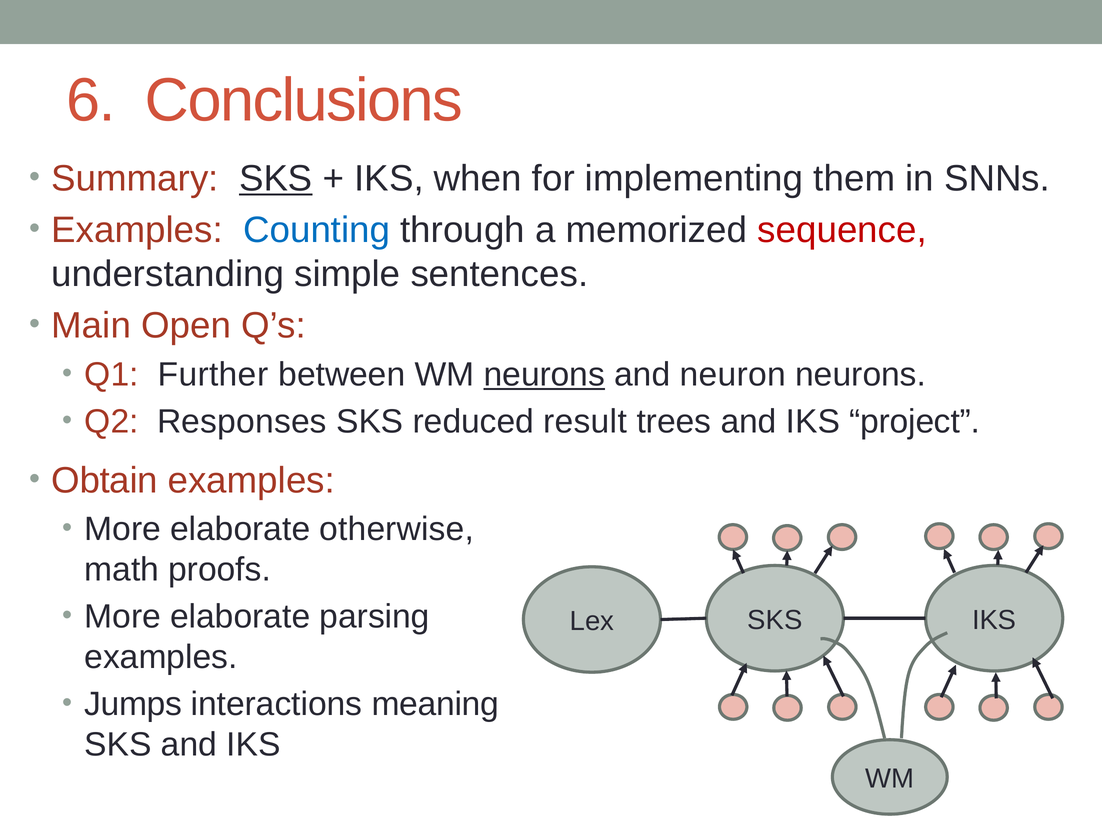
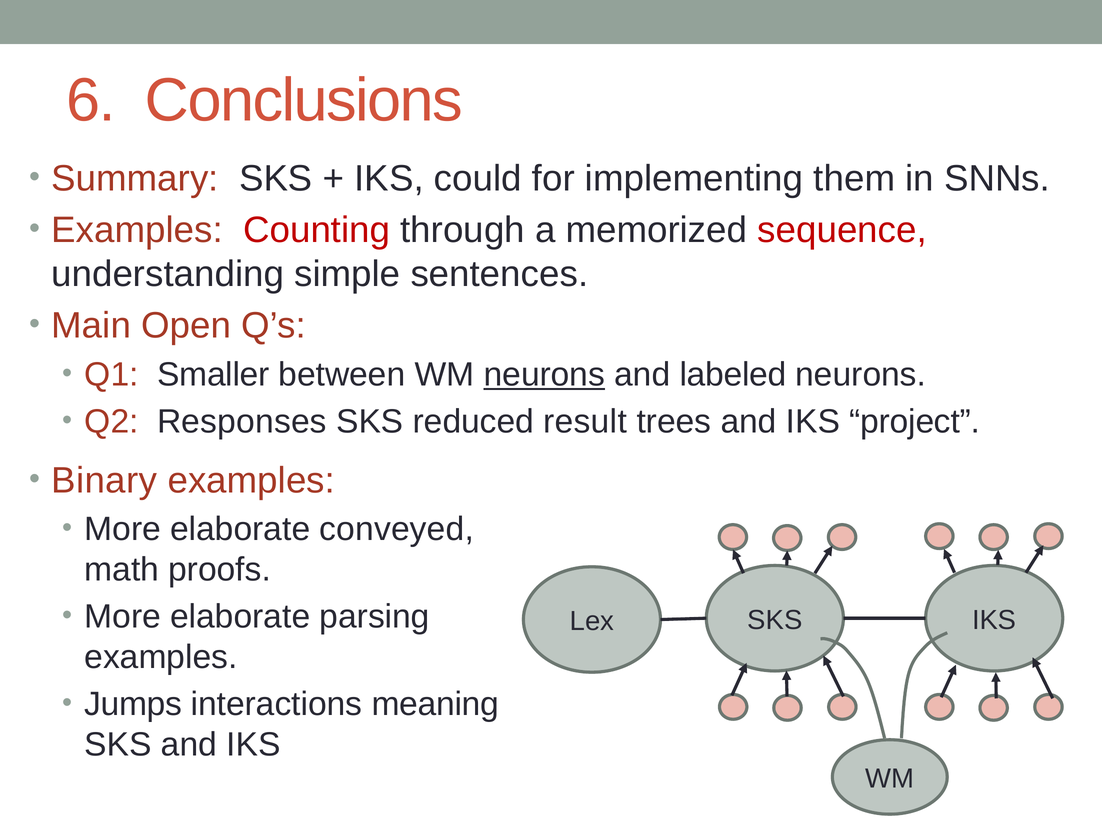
SKS at (276, 179) underline: present -> none
when: when -> could
Counting colour: blue -> red
Further: Further -> Smaller
neuron: neuron -> labeled
Obtain: Obtain -> Binary
otherwise: otherwise -> conveyed
